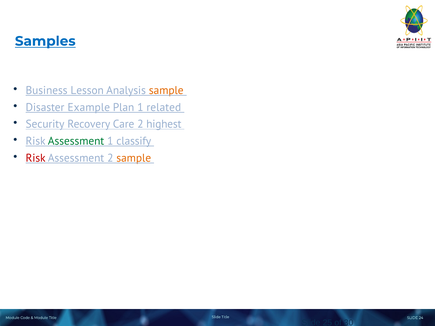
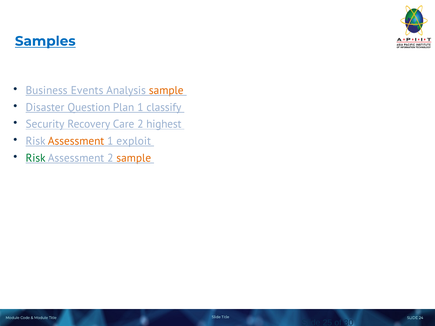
Lesson: Lesson -> Events
Example: Example -> Question
related: related -> classify
Assessment at (76, 141) colour: green -> orange
classify: classify -> exploit
Risk at (36, 158) colour: red -> green
